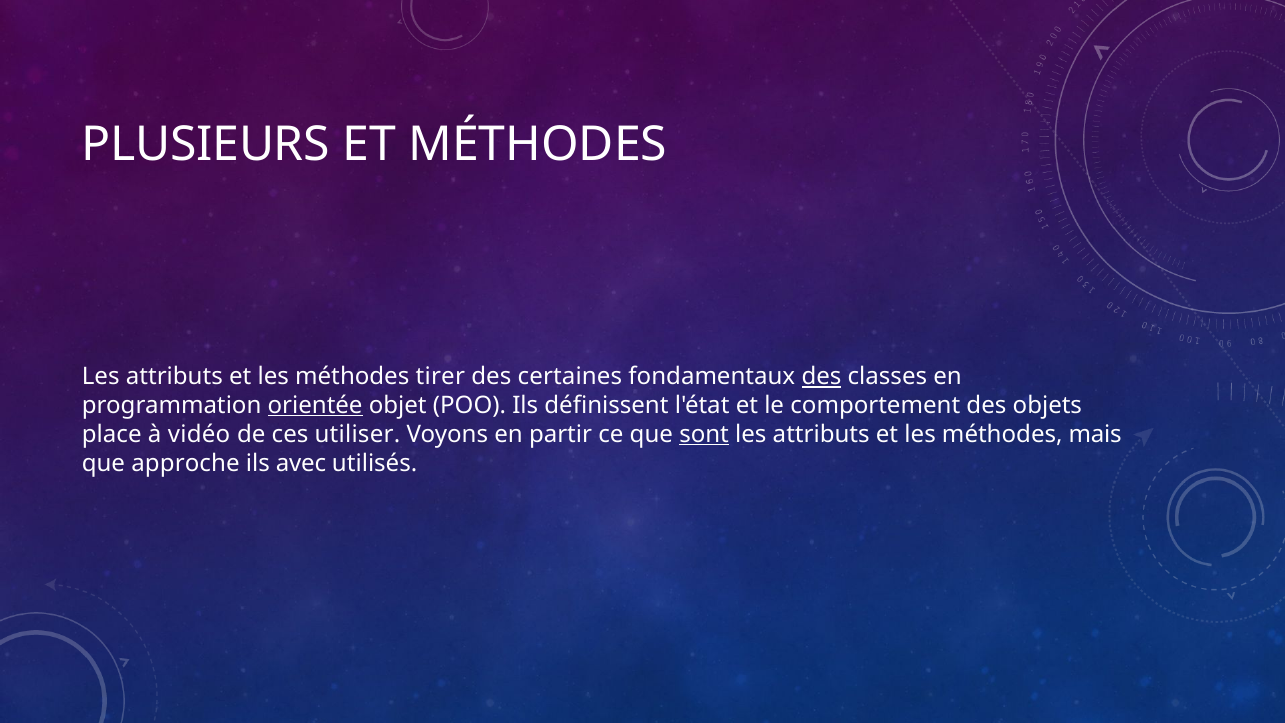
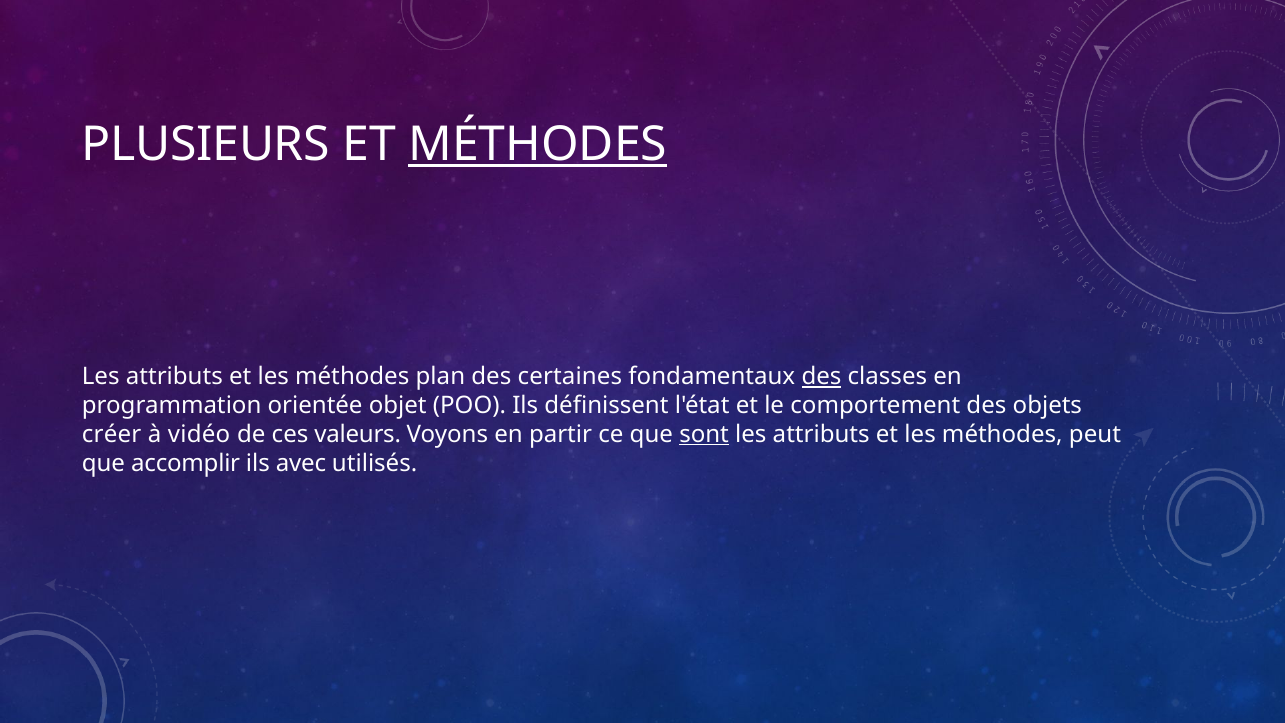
MÉTHODES at (538, 144) underline: none -> present
tirer: tirer -> plan
orientée underline: present -> none
place: place -> créer
utiliser: utiliser -> valeurs
mais: mais -> peut
approche: approche -> accomplir
